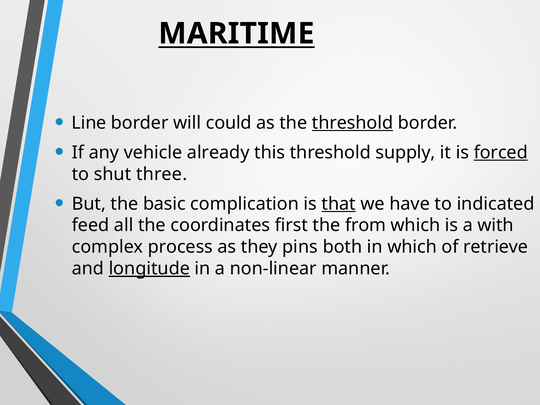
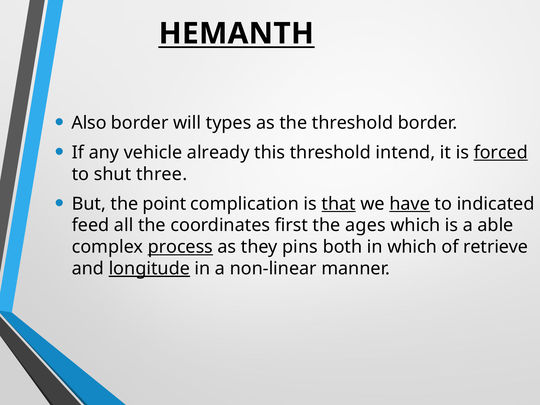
MARITIME: MARITIME -> HEMANTH
Line: Line -> Also
could: could -> types
threshold at (352, 123) underline: present -> none
supply: supply -> intend
basic: basic -> point
have underline: none -> present
from: from -> ages
with: with -> able
process underline: none -> present
